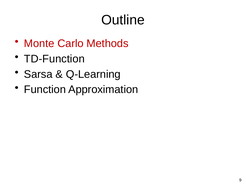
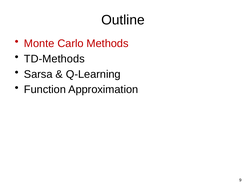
TD-Function: TD-Function -> TD-Methods
